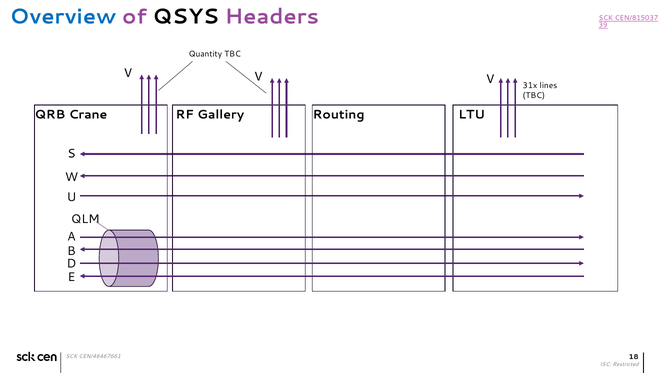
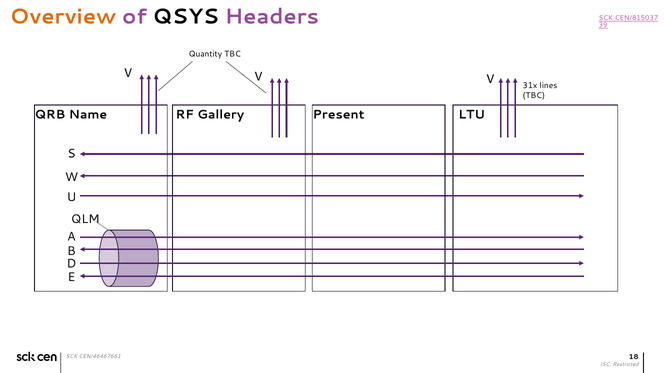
Overview colour: blue -> orange
Crane: Crane -> Name
Routing: Routing -> Present
